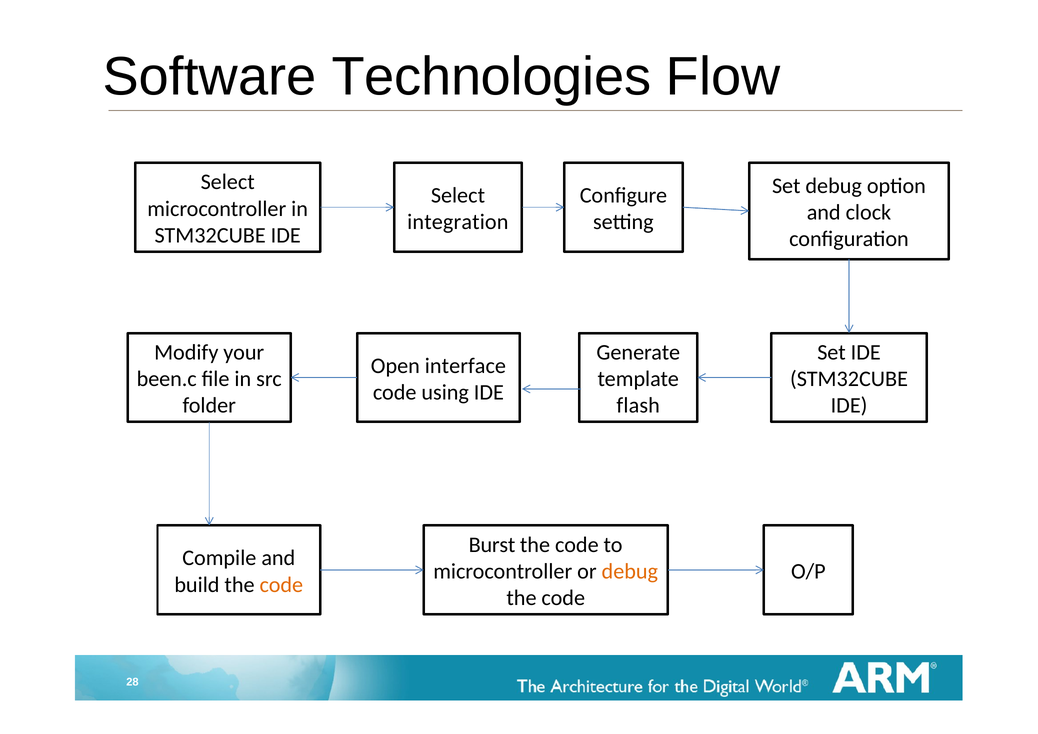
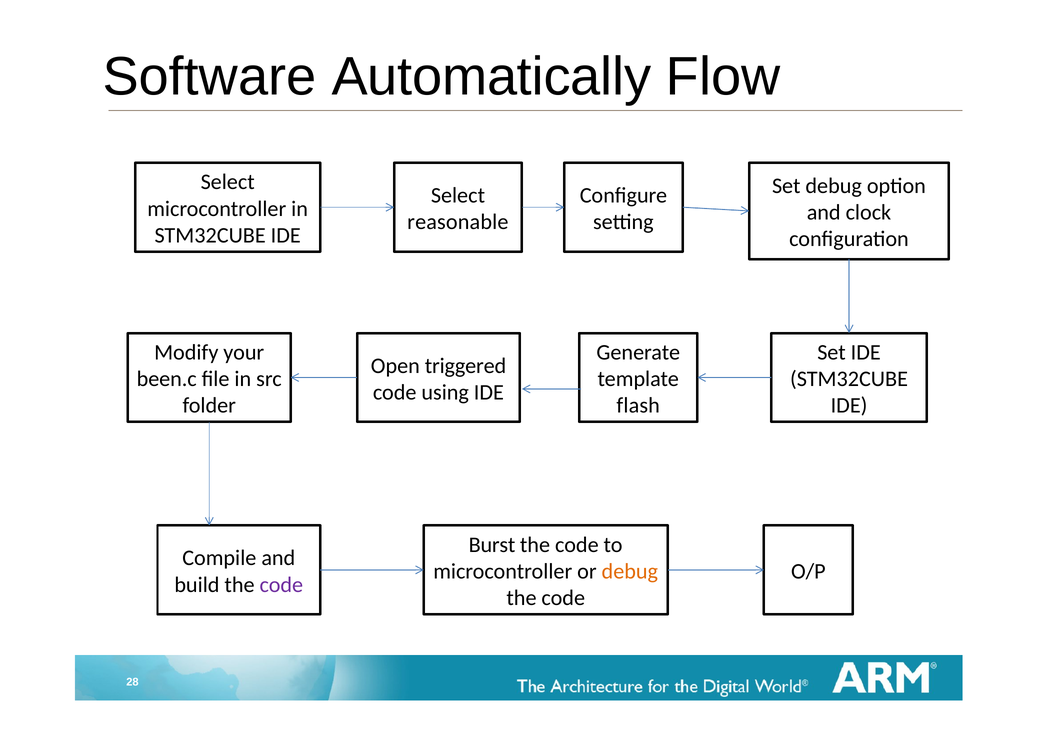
Technologies: Technologies -> Automatically
integration: integration -> reasonable
interface: interface -> triggered
code at (281, 584) colour: orange -> purple
